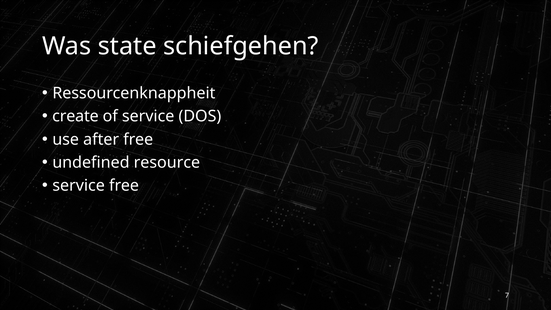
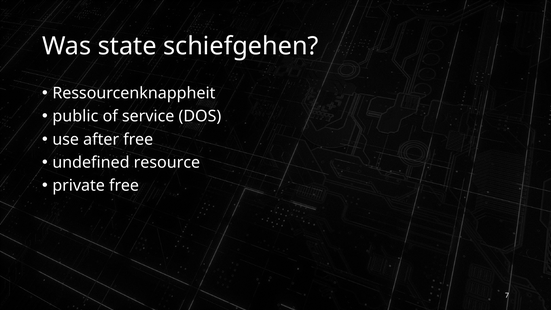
create: create -> public
service at (79, 186): service -> private
